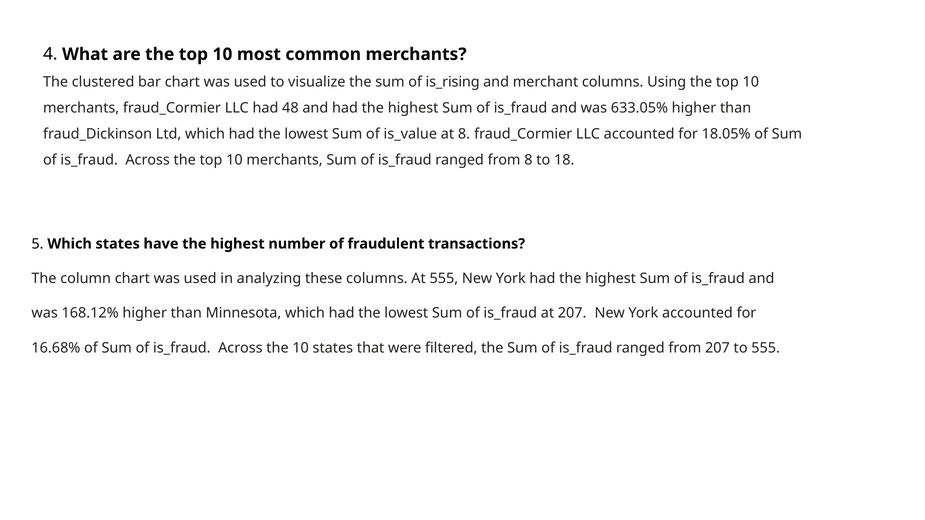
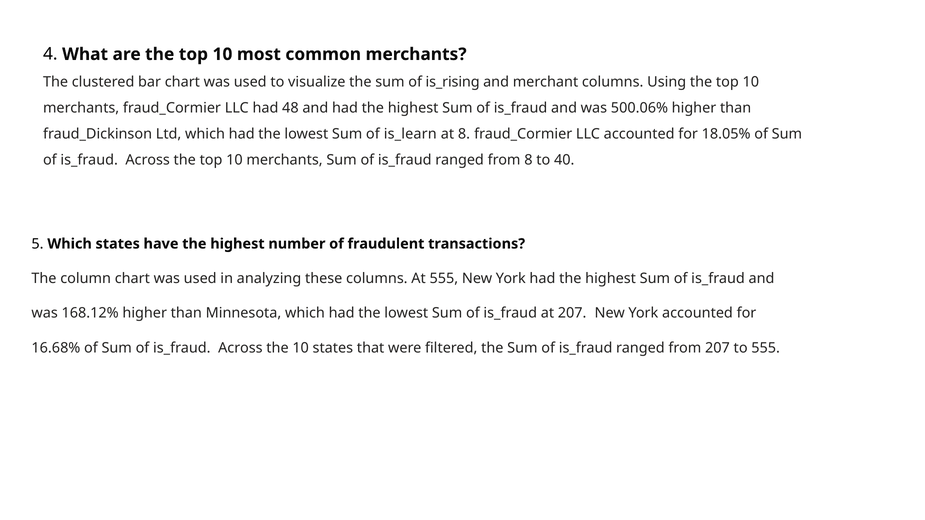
633.05%: 633.05% -> 500.06%
is_value: is_value -> is_learn
18: 18 -> 40
